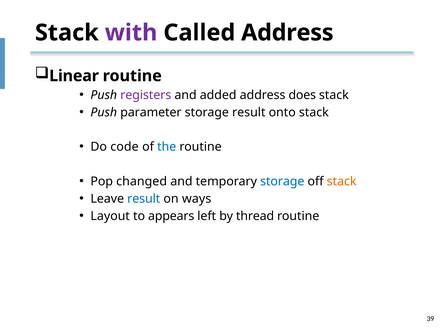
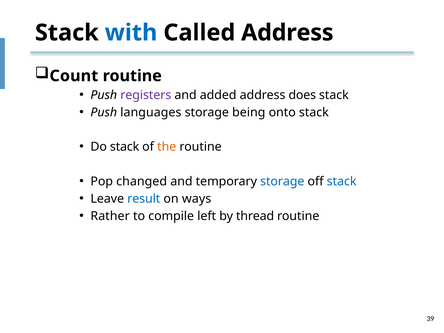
with colour: purple -> blue
Linear: Linear -> Count
parameter: parameter -> languages
storage result: result -> being
Do code: code -> stack
the colour: blue -> orange
stack at (342, 181) colour: orange -> blue
Layout: Layout -> Rather
appears: appears -> compile
